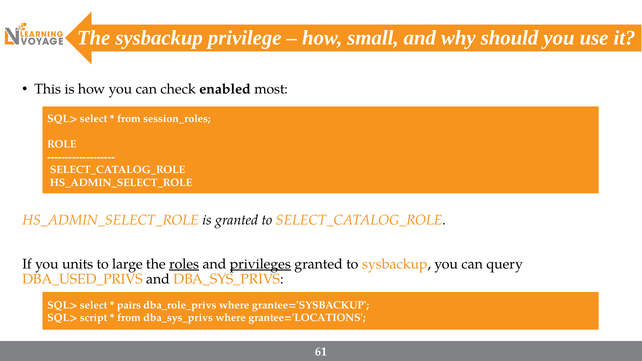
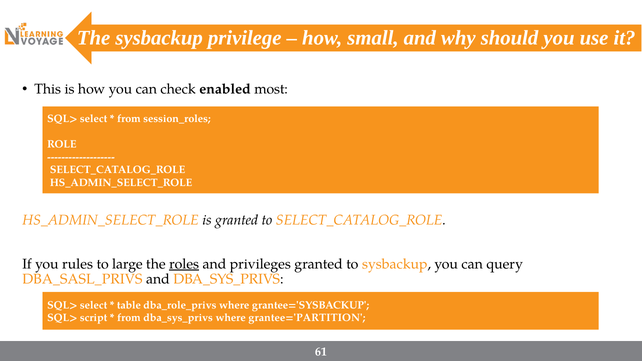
units: units -> rules
privileges underline: present -> none
DBA_USED_PRIVS: DBA_USED_PRIVS -> DBA_SASL_PRIVS
pairs: pairs -> table
grantee='LOCATIONS: grantee='LOCATIONS -> grantee='PARTITION
